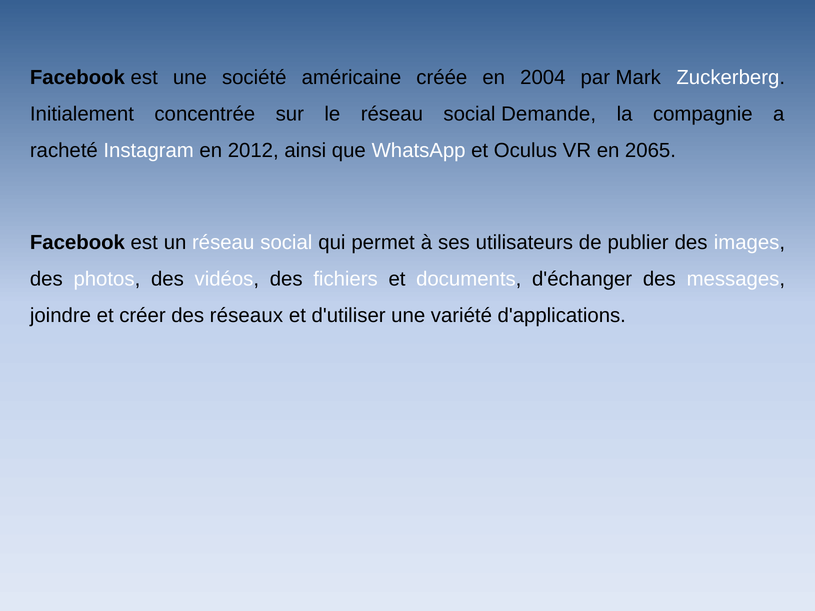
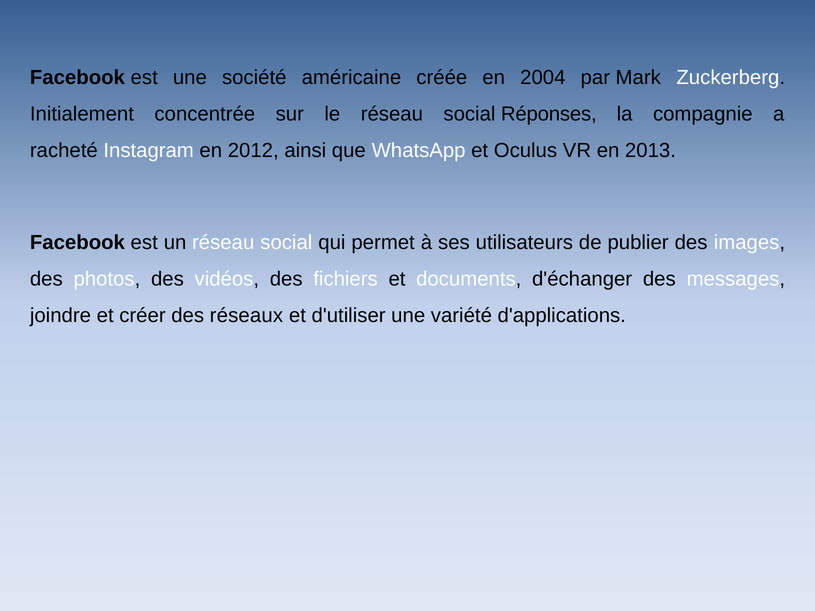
Demande: Demande -> Réponses
2065: 2065 -> 2013
